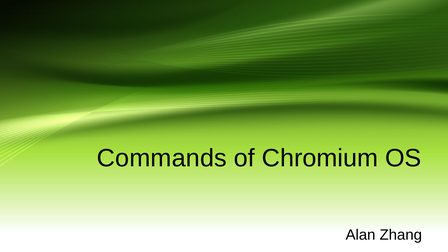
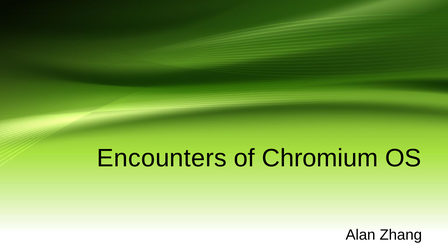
Commands: Commands -> Encounters
